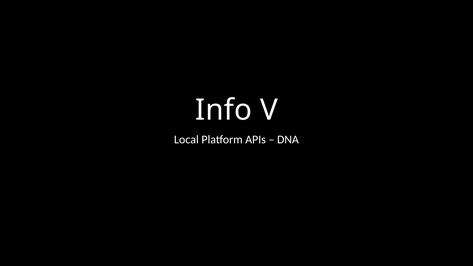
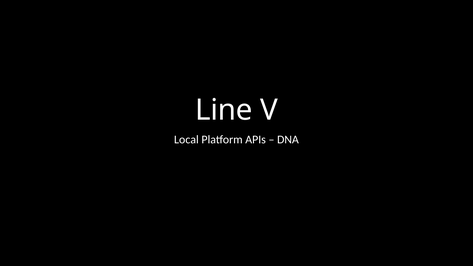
Info: Info -> Line
